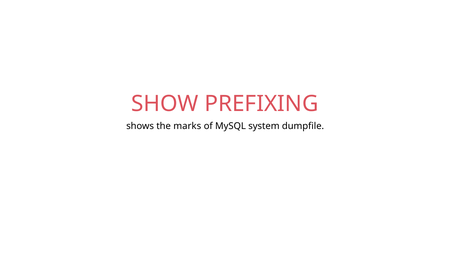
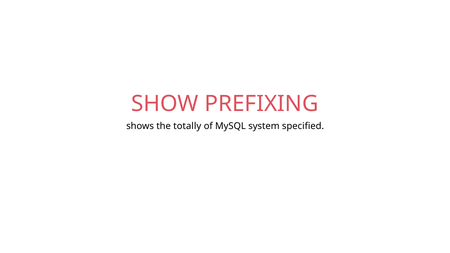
marks: marks -> totally
dumpfile: dumpfile -> specified
